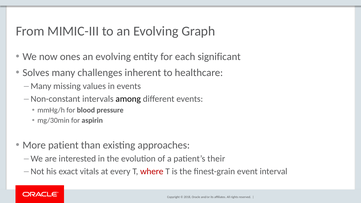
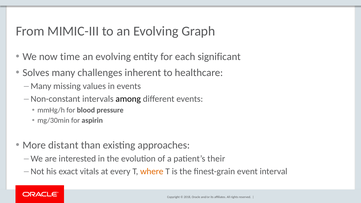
ones: ones -> time
patient: patient -> distant
where colour: red -> orange
